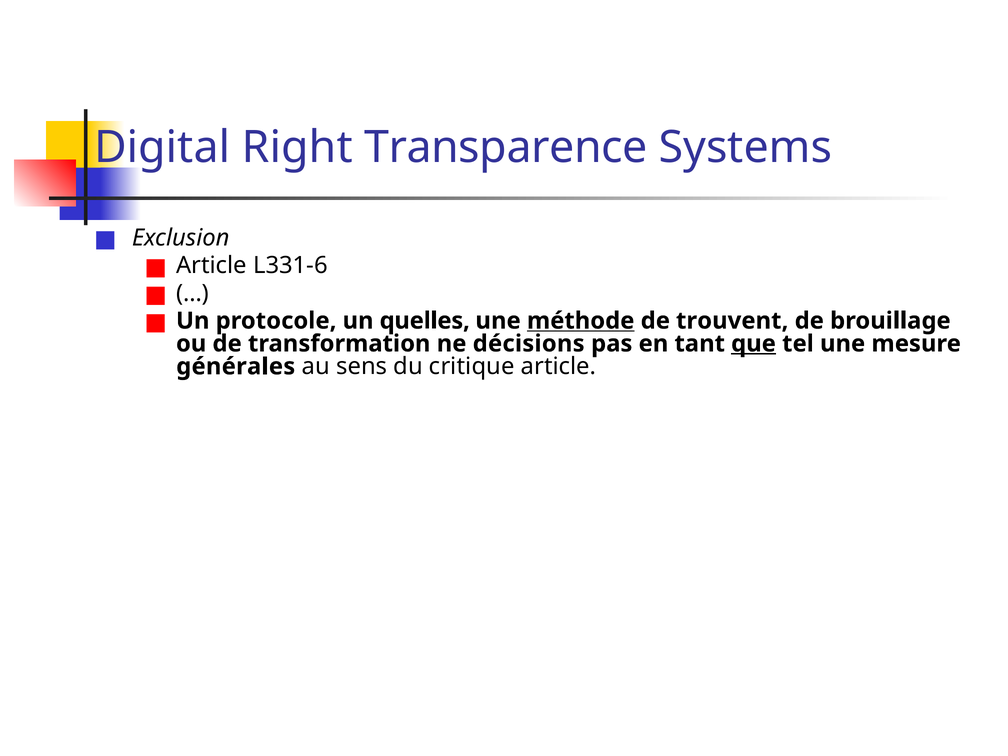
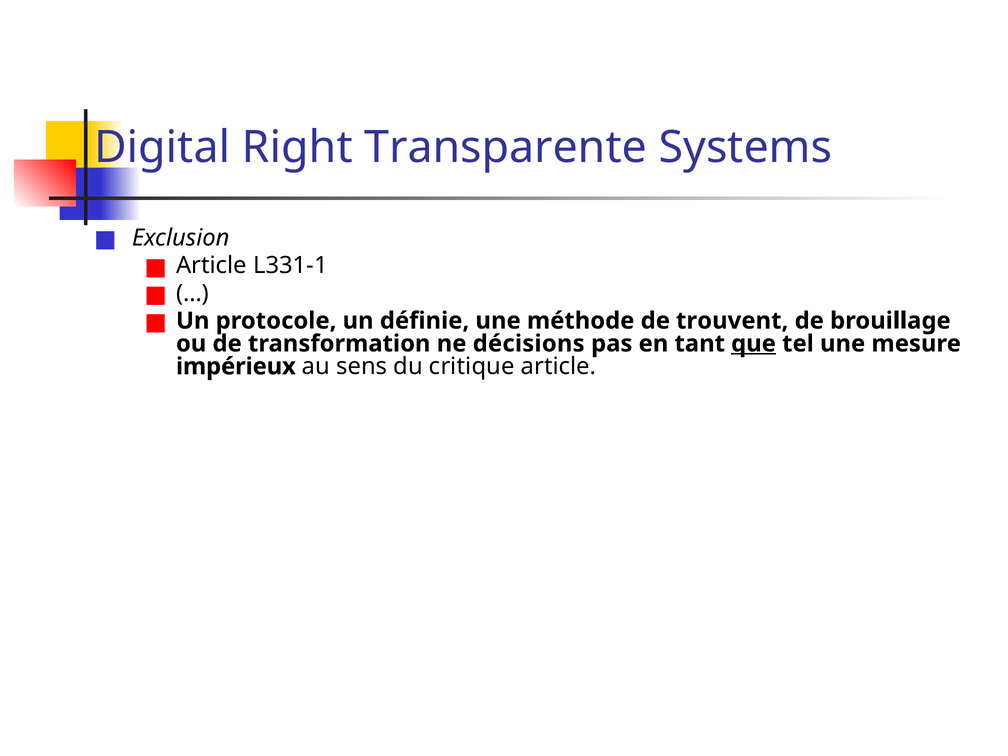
Transparence: Transparence -> Transparente
L331-6: L331-6 -> L331-1
quelles: quelles -> définie
méthode underline: present -> none
générales: générales -> impérieux
